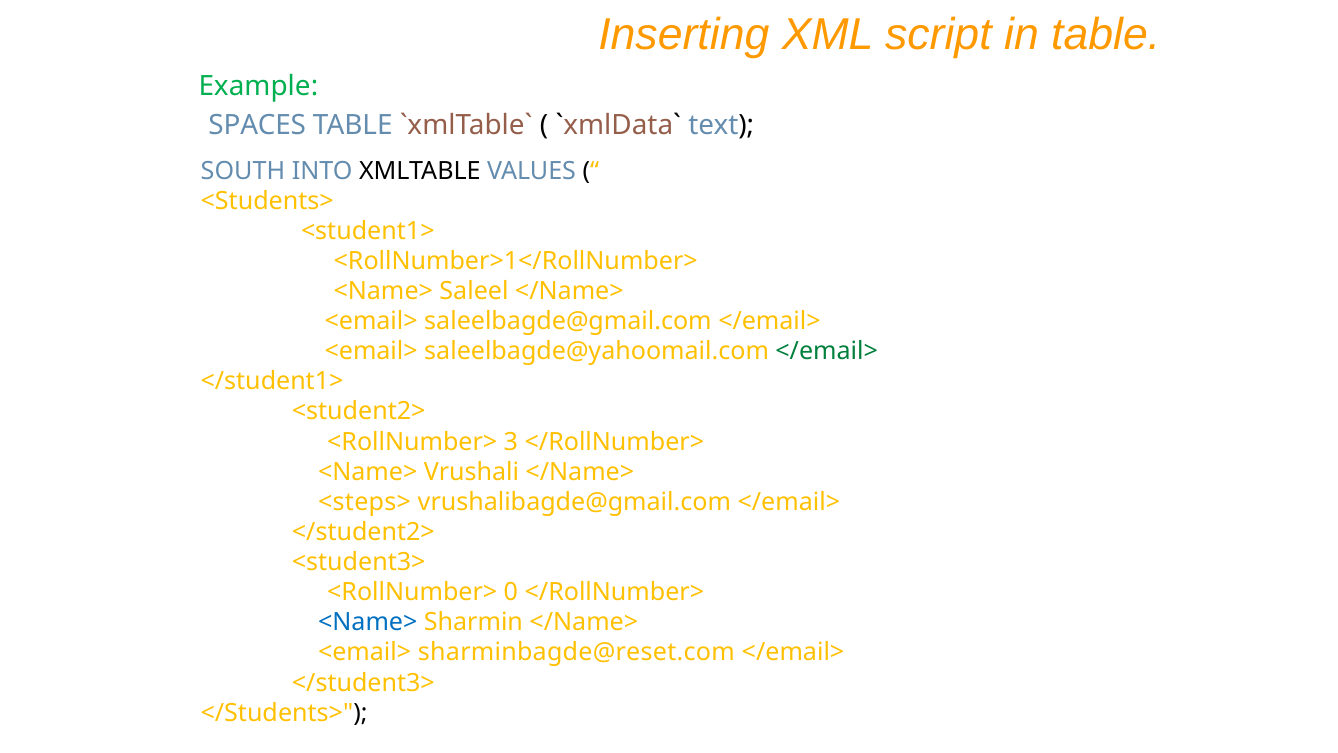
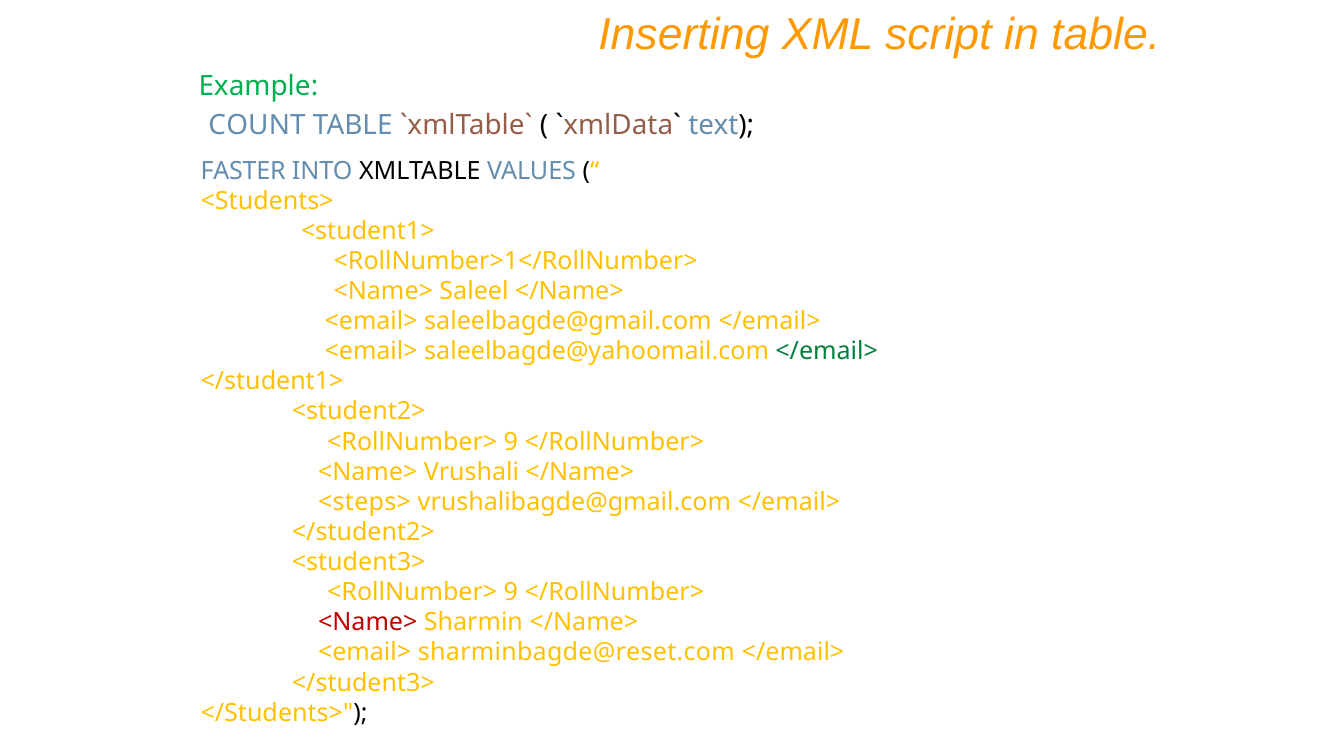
SPACES: SPACES -> COUNT
SOUTH: SOUTH -> FASTER
3 at (511, 442): 3 -> 9
0 at (511, 592): 0 -> 9
<Name> at (368, 622) colour: blue -> red
